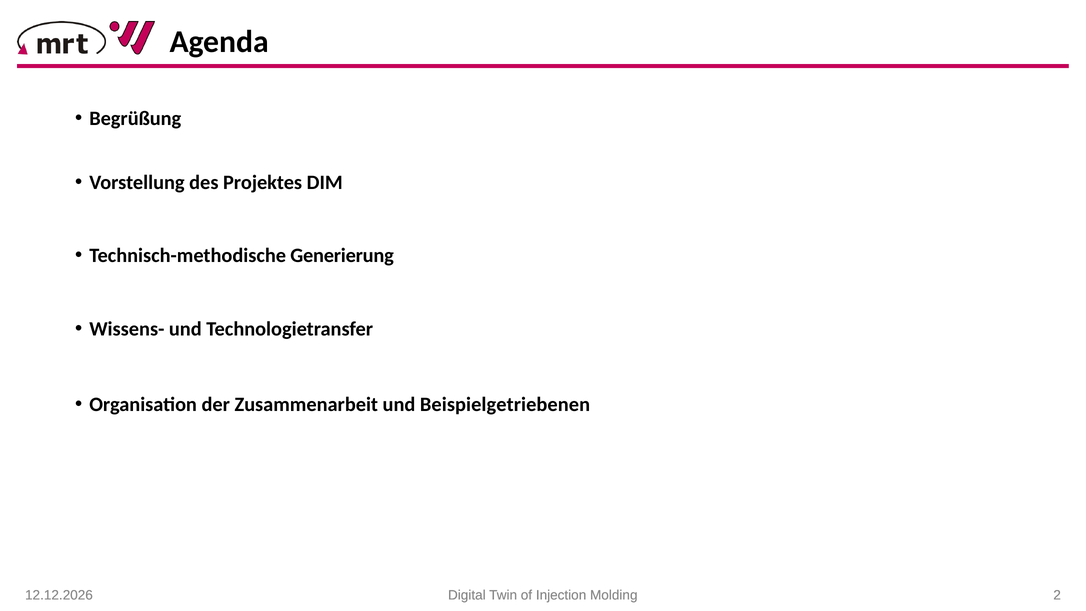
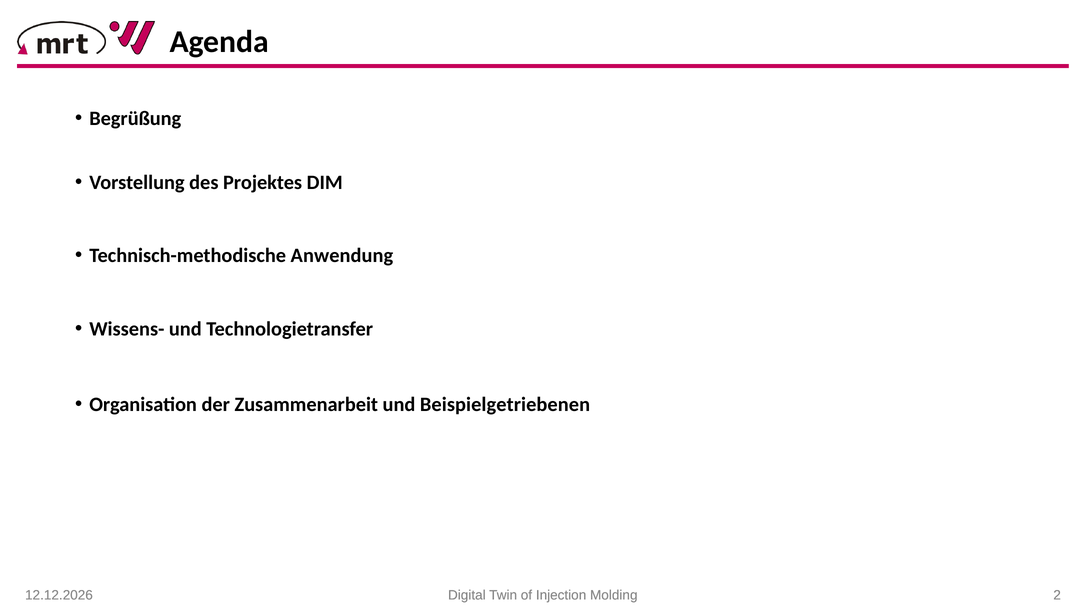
Generierung: Generierung -> Anwendung
